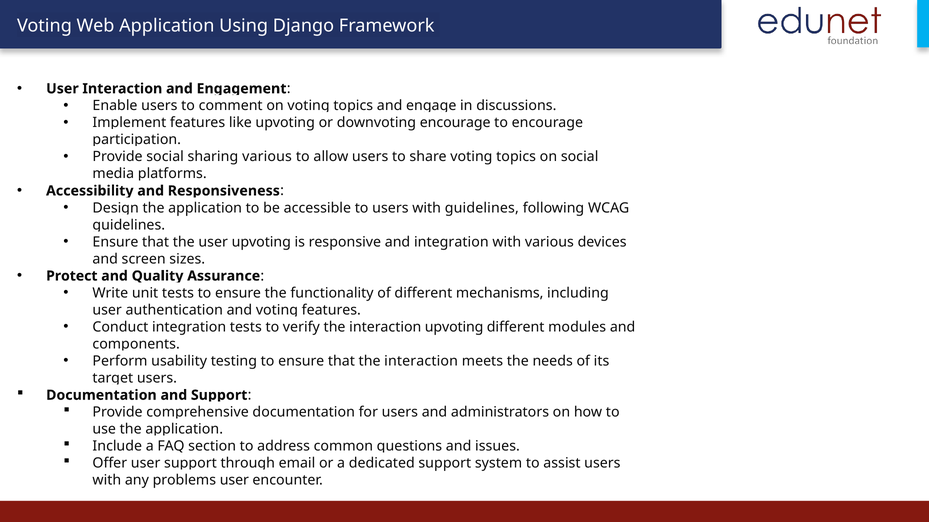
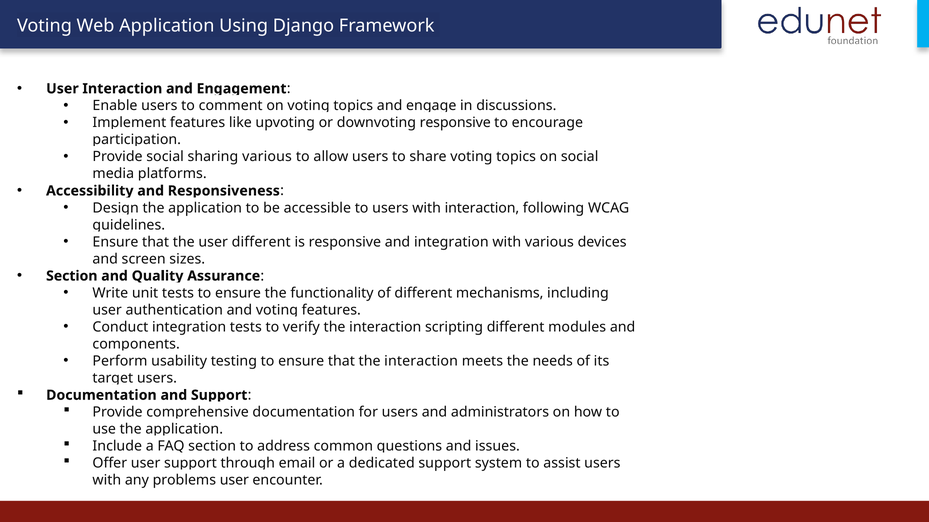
downvoting encourage: encourage -> responsive
with guidelines: guidelines -> interaction
user upvoting: upvoting -> different
Protect at (72, 276): Protect -> Section
interaction upvoting: upvoting -> scripting
